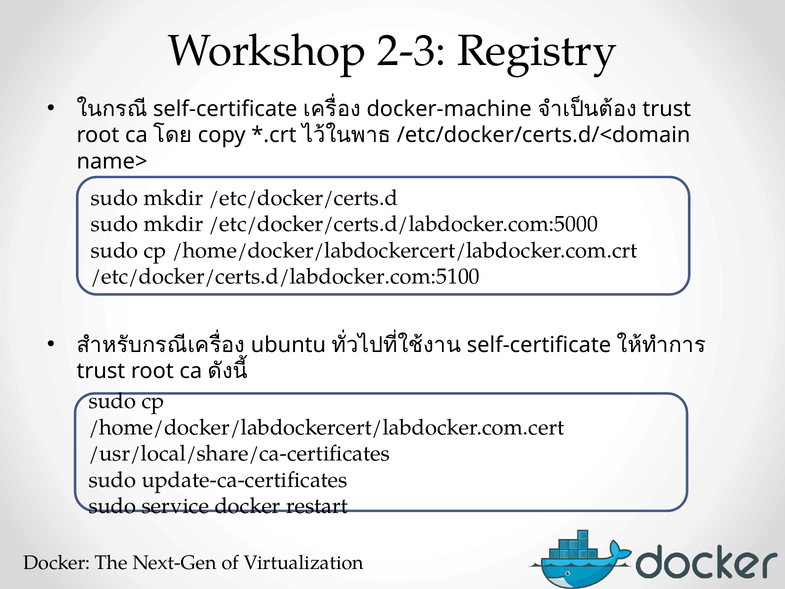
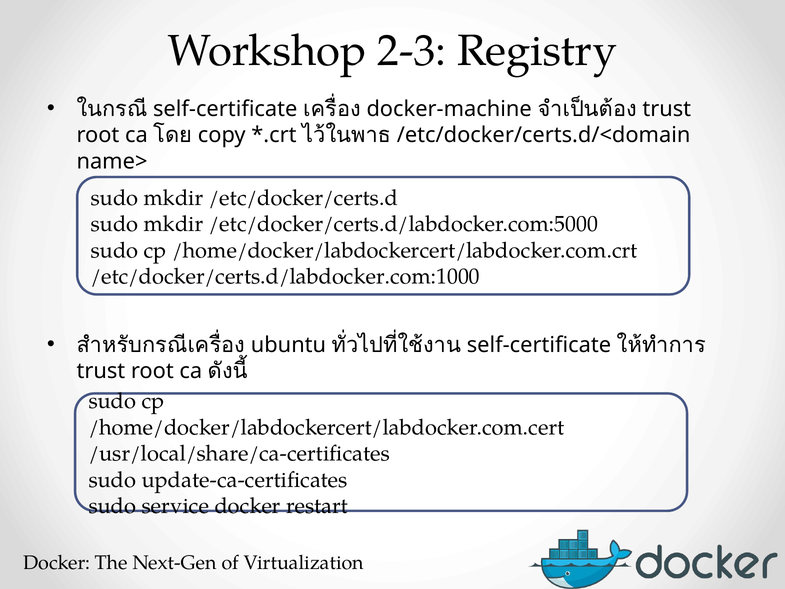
/etc/docker/certs.d/labdocker.com:5100: /etc/docker/certs.d/labdocker.com:5100 -> /etc/docker/certs.d/labdocker.com:1000
